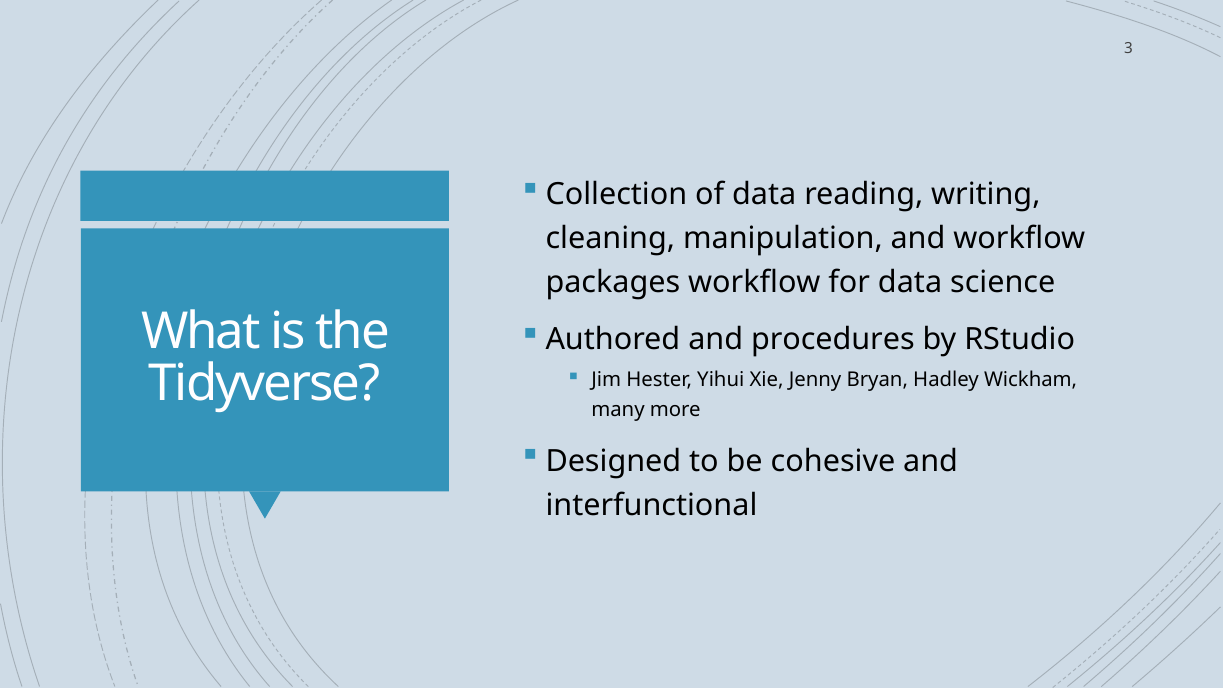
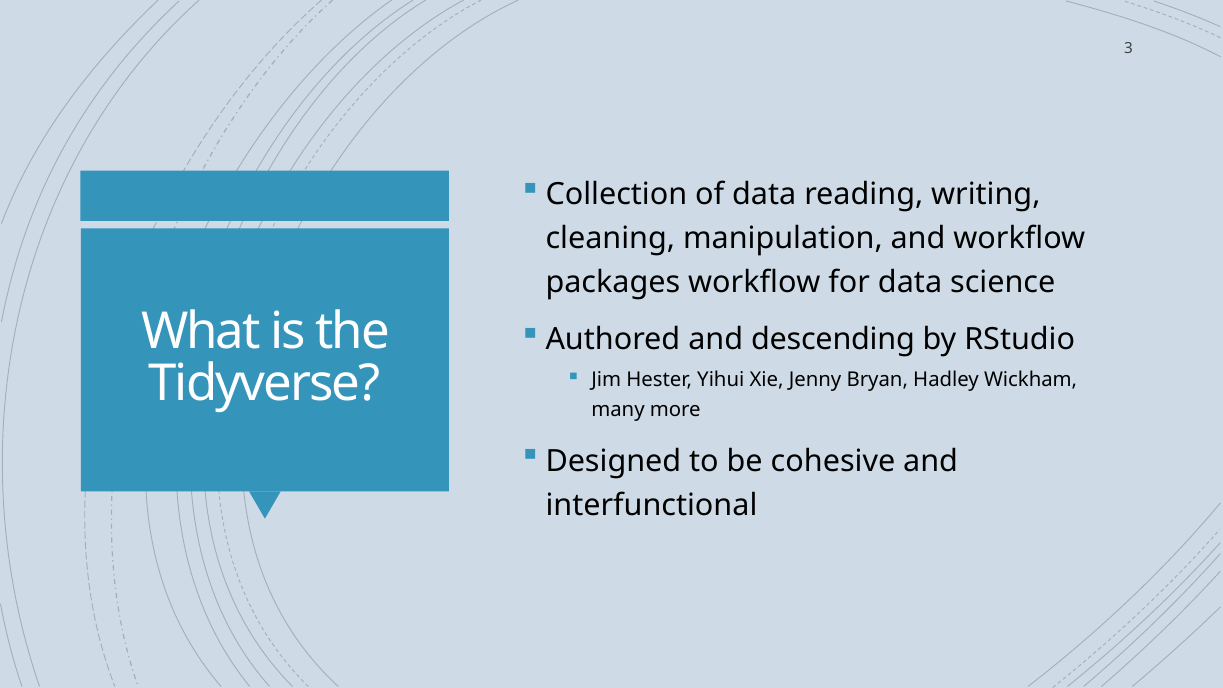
procedures: procedures -> descending
